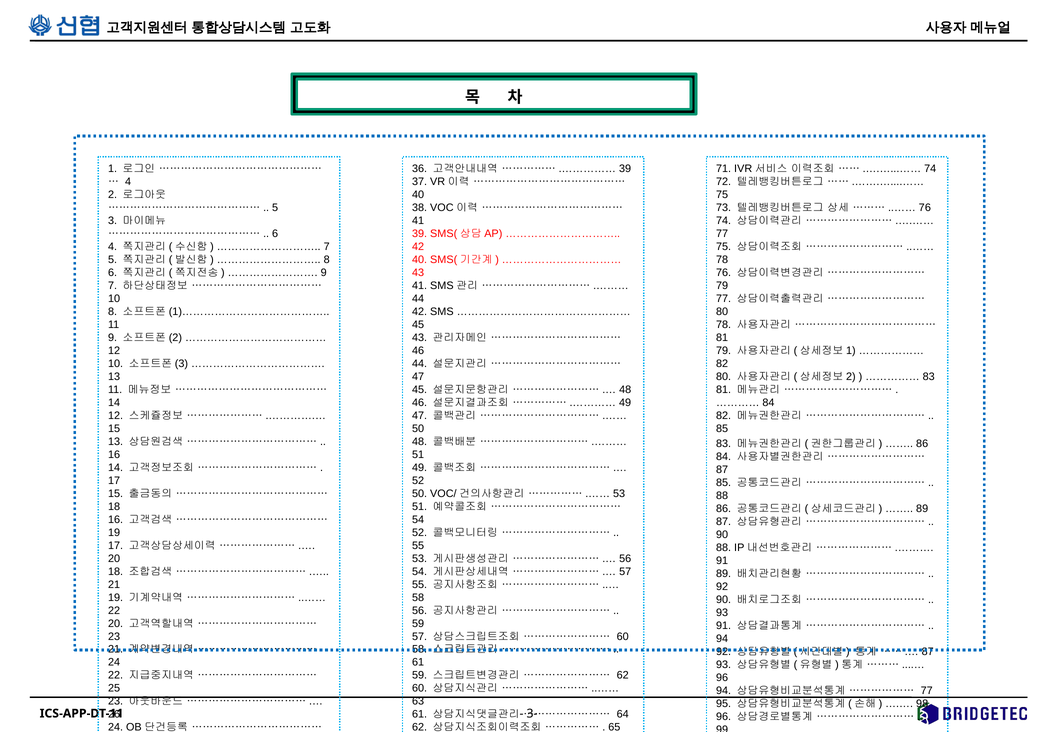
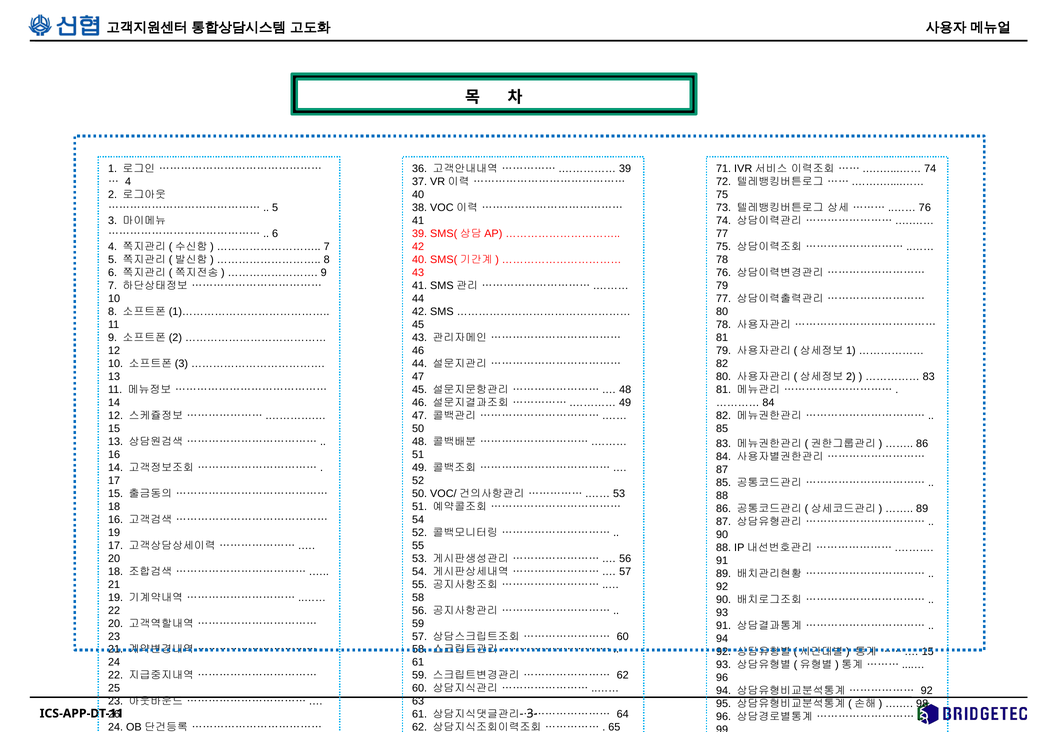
87 at (928, 651): 87 -> 15
77 at (927, 690): 77 -> 92
